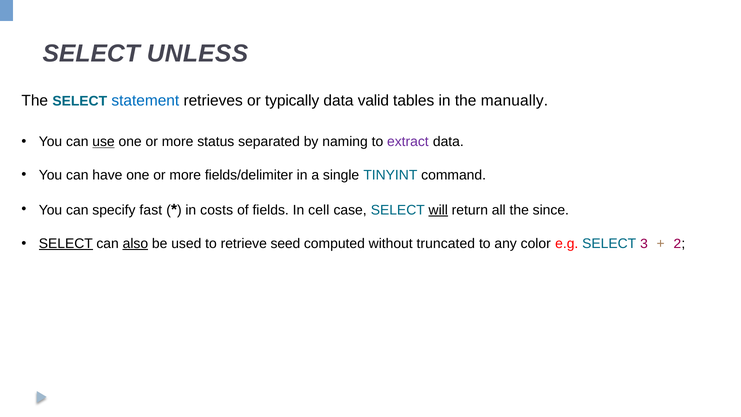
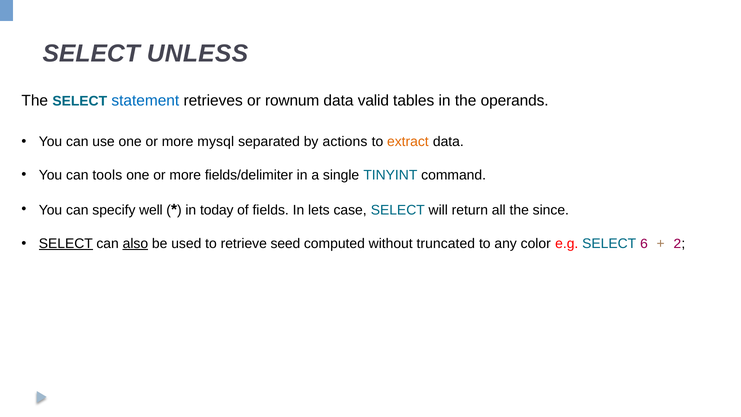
typically: typically -> rownum
manually: manually -> operands
use underline: present -> none
status: status -> mysql
naming: naming -> actions
extract colour: purple -> orange
have: have -> tools
fast: fast -> well
costs: costs -> today
cell: cell -> lets
will underline: present -> none
3: 3 -> 6
